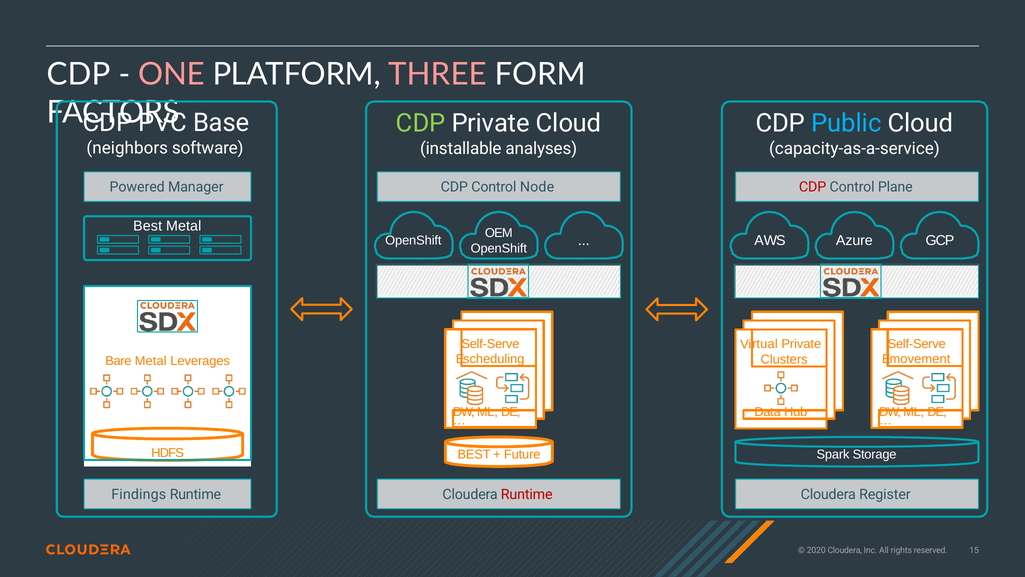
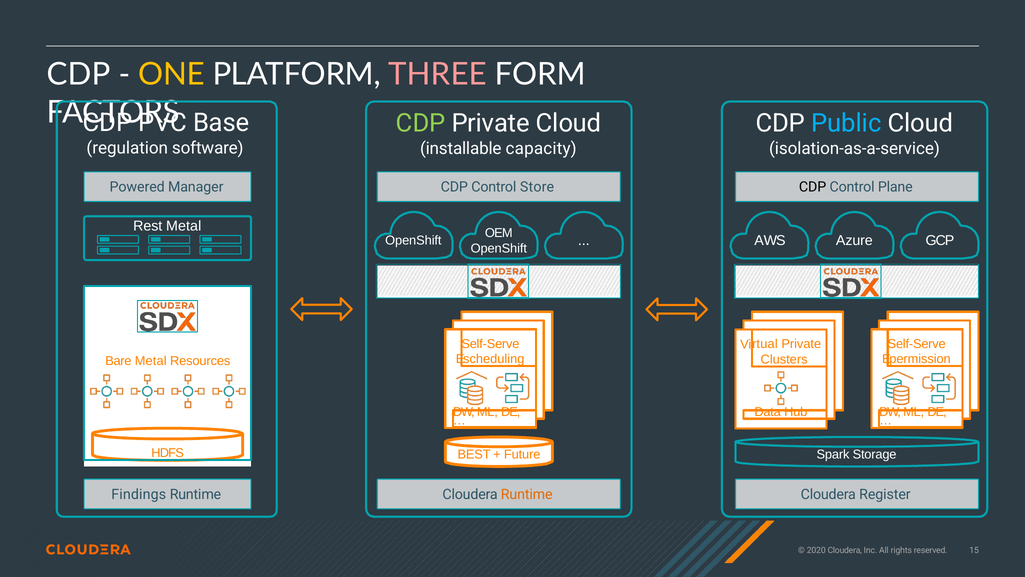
ONE colour: pink -> yellow
neighbors: neighbors -> regulation
analyses: analyses -> capacity
capacity-as-a-service: capacity-as-a-service -> isolation-as-a-service
Node: Node -> Store
CDP at (813, 187) colour: red -> black
Best at (148, 226): Best -> Rest
movement: movement -> permission
Leverages: Leverages -> Resources
Runtime at (527, 494) colour: red -> orange
